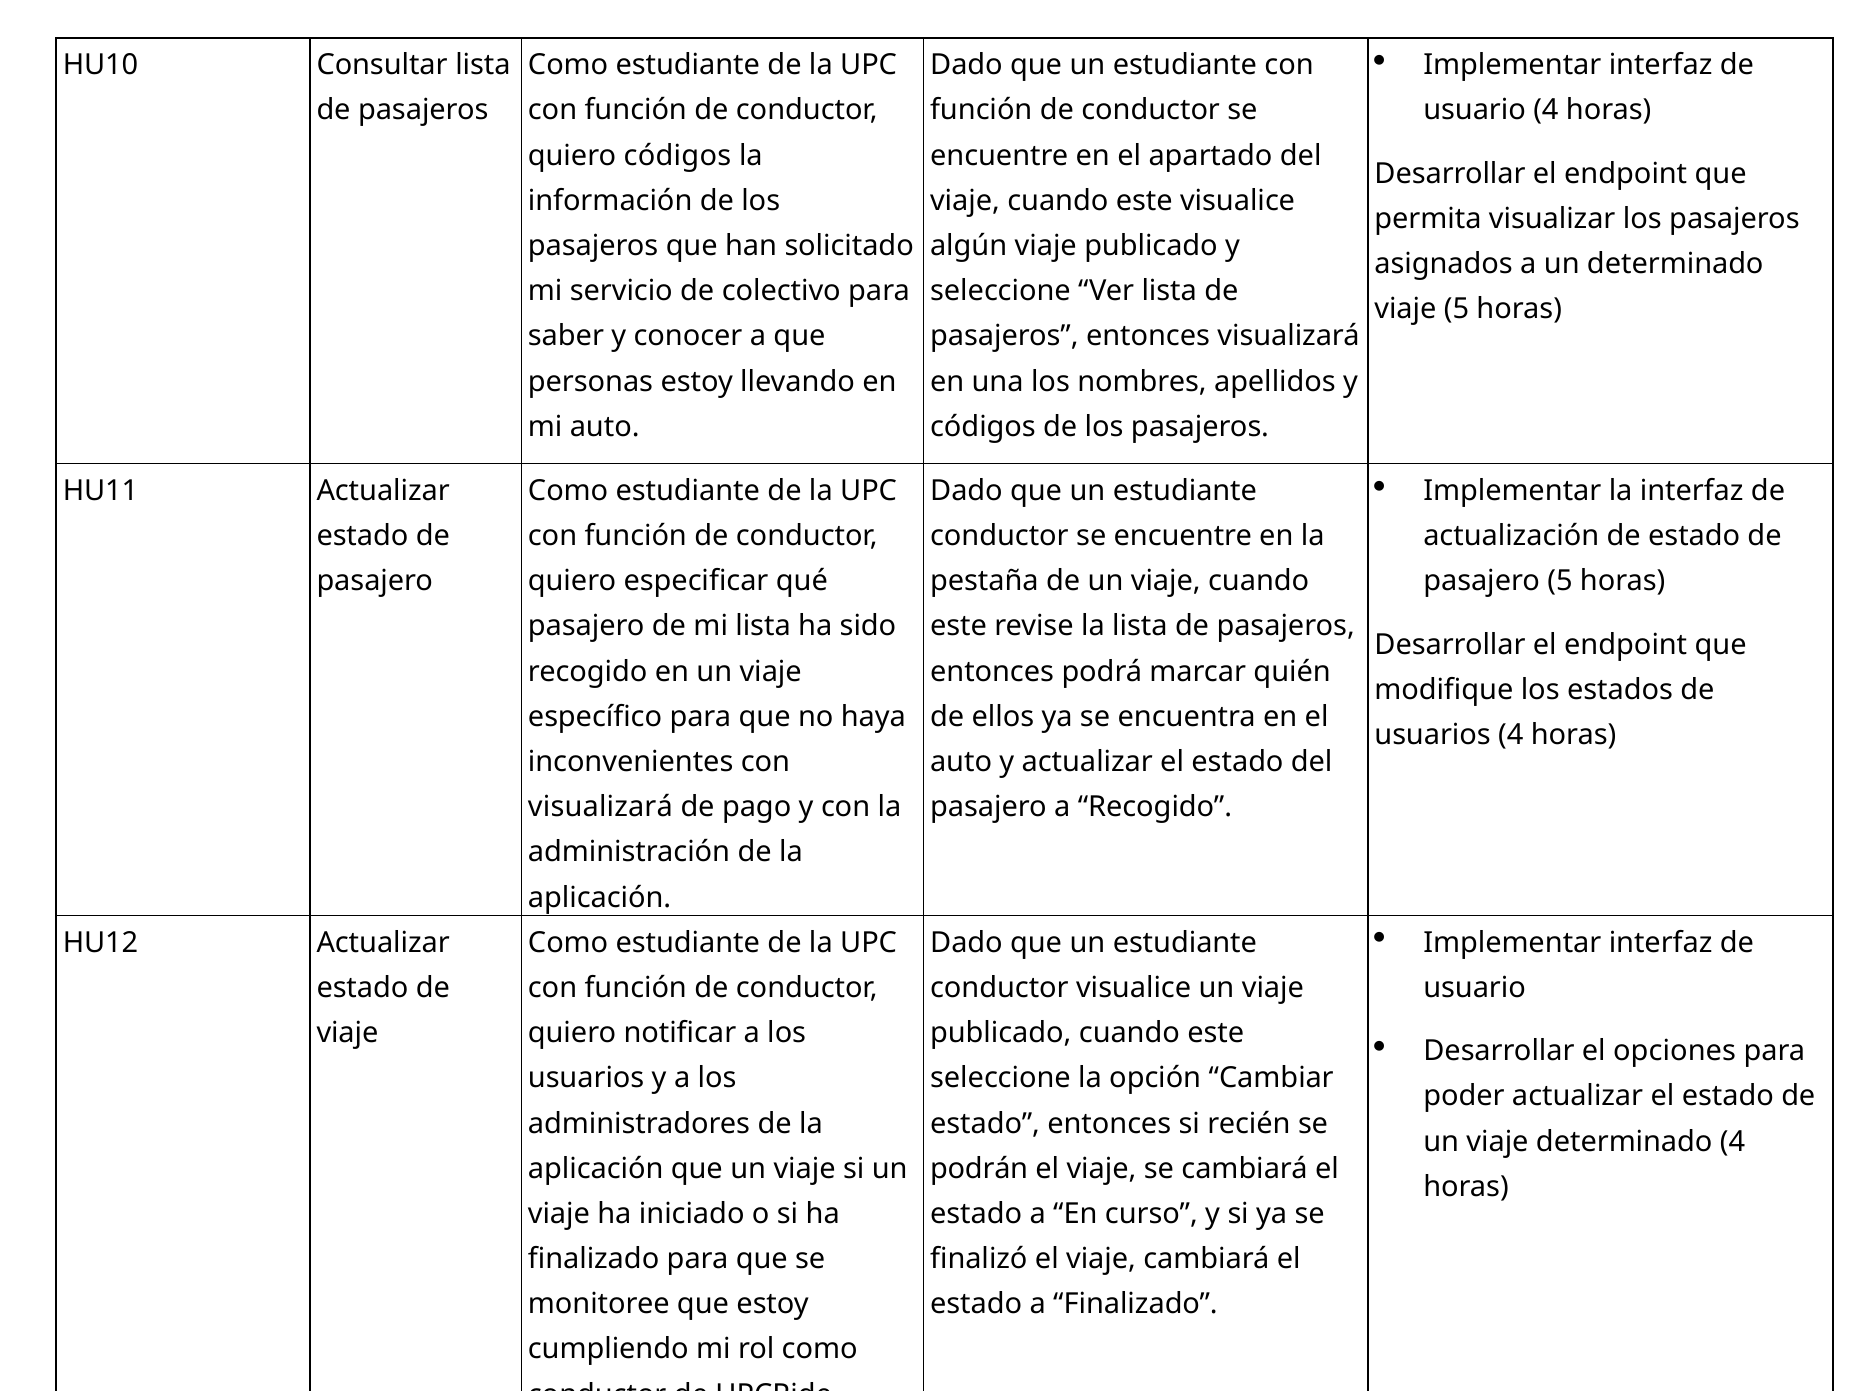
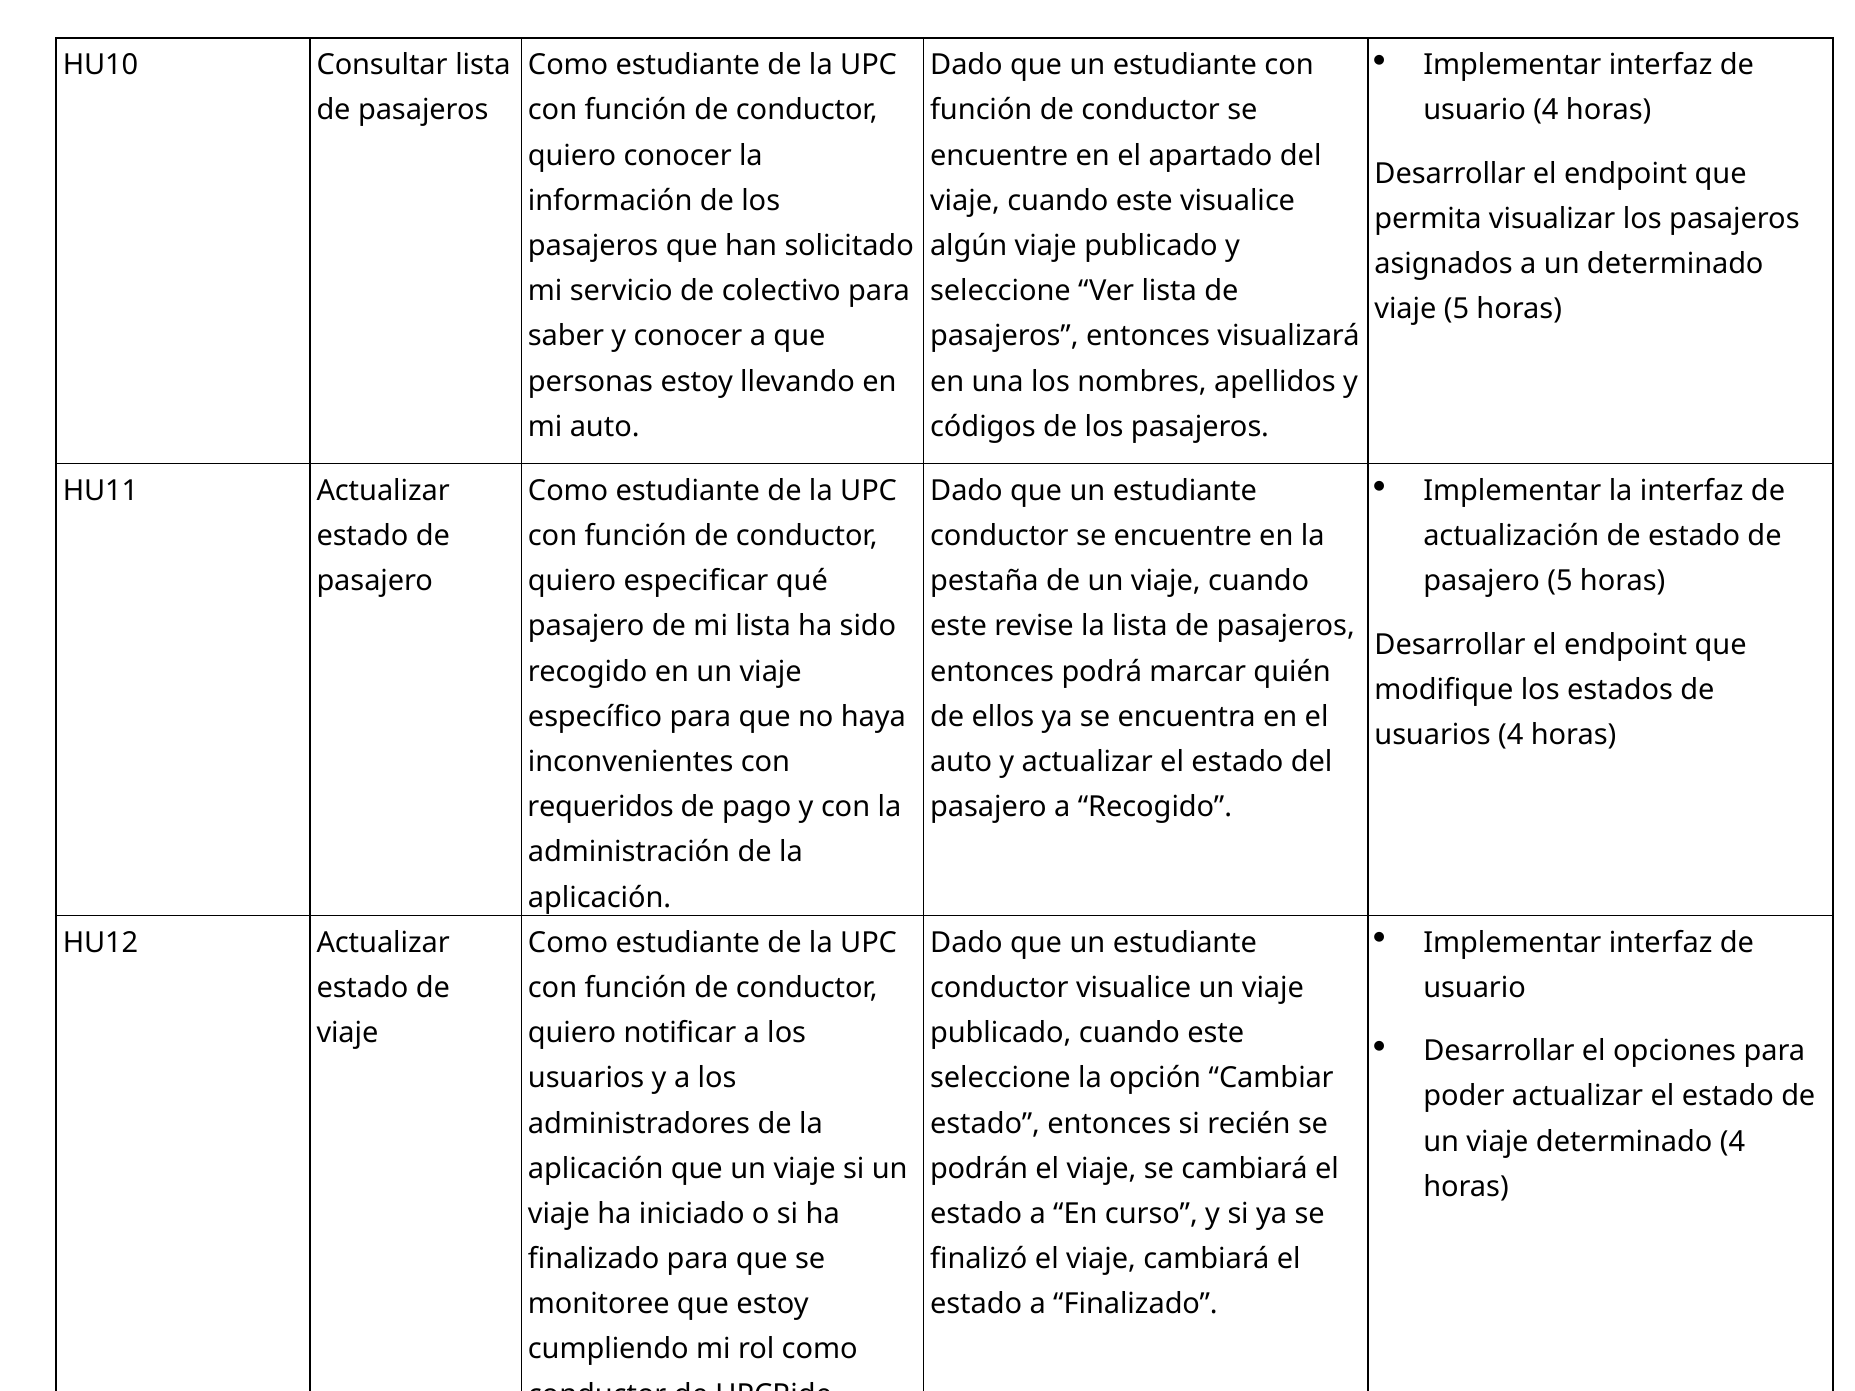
quiero códigos: códigos -> conocer
visualizará at (600, 807): visualizará -> requeridos
